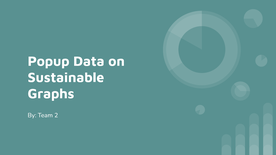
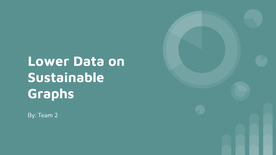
Popup: Popup -> Lower
